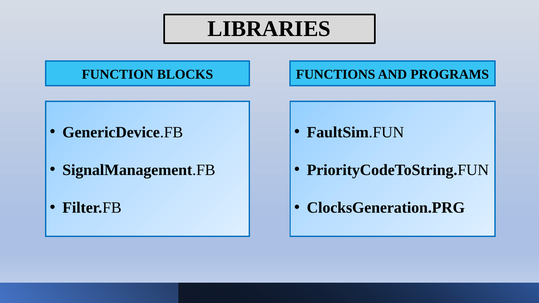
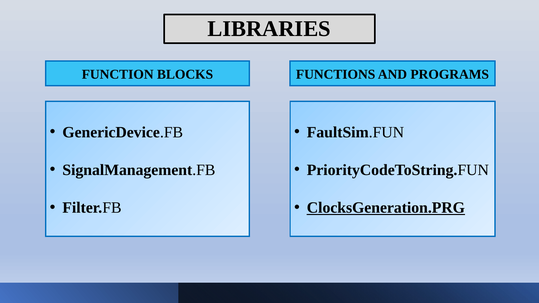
ClocksGeneration.PRG underline: none -> present
